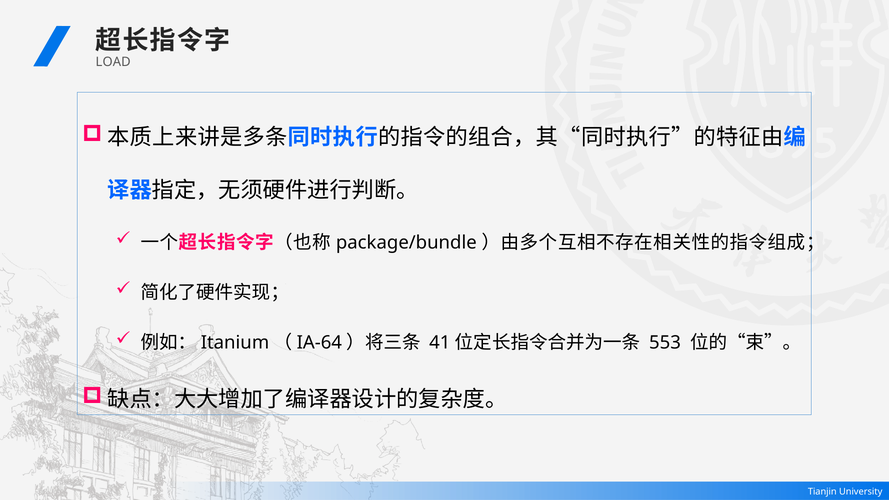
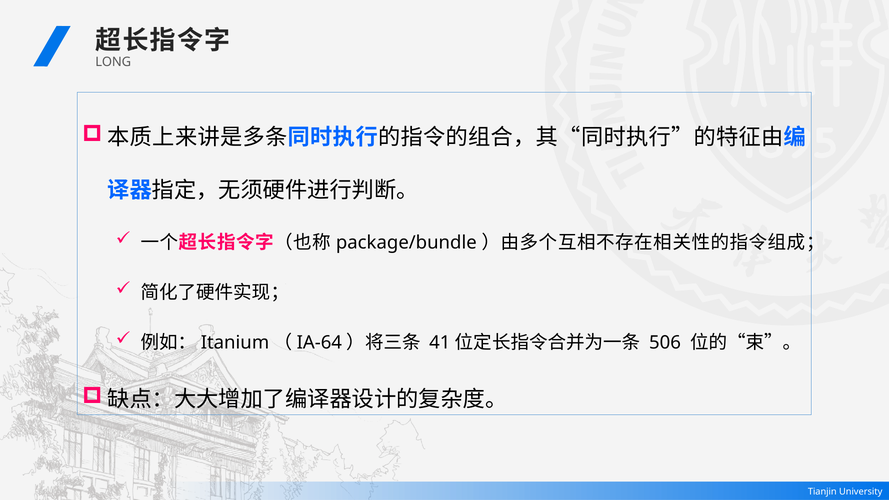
LOAD: LOAD -> LONG
553: 553 -> 506
